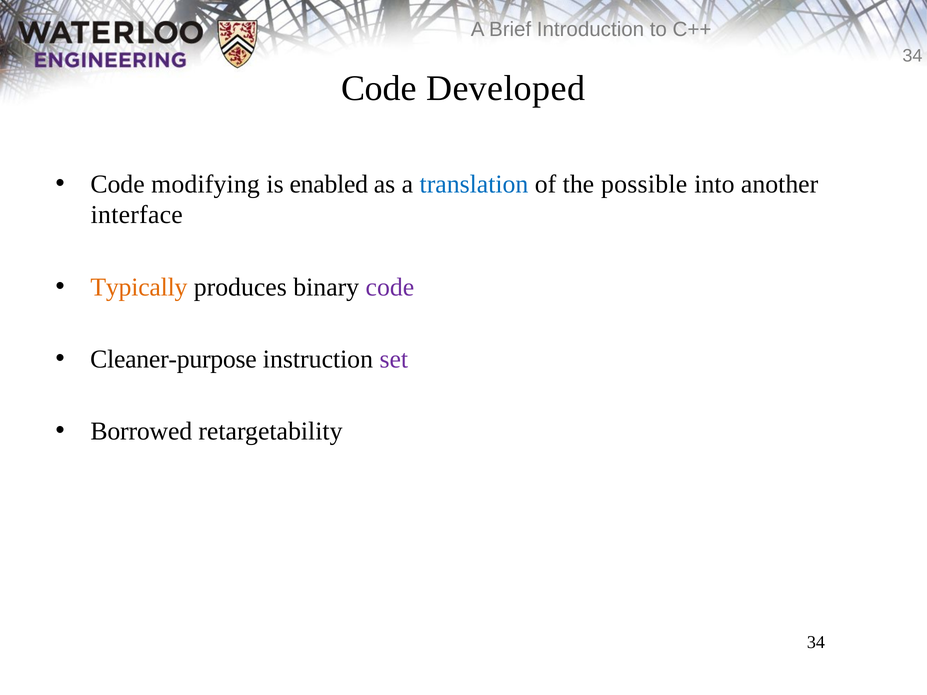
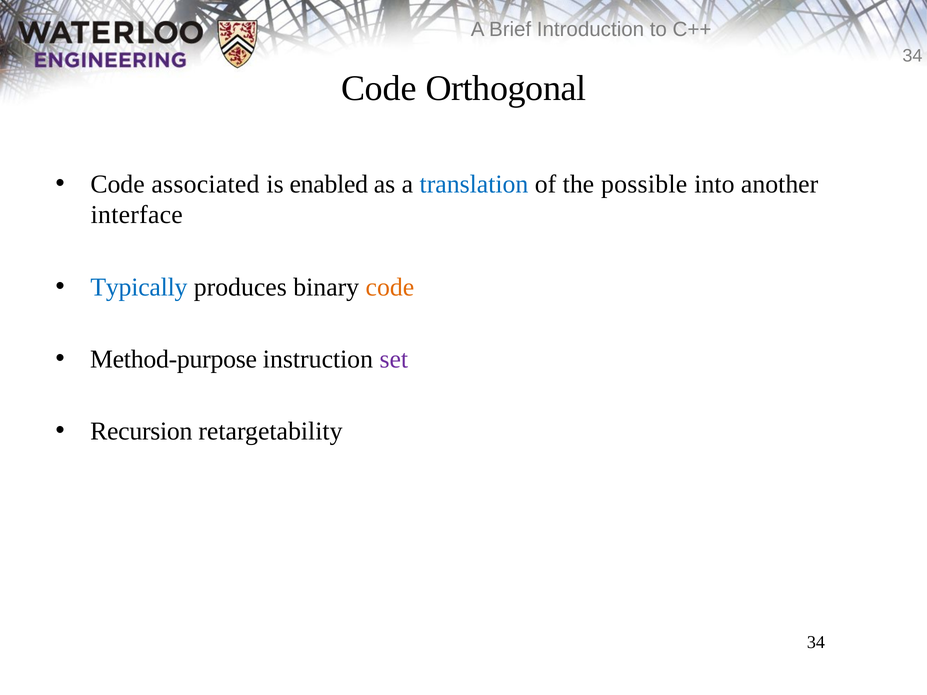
Developed: Developed -> Orthogonal
modifying: modifying -> associated
Typically colour: orange -> blue
code at (390, 287) colour: purple -> orange
Cleaner-purpose: Cleaner-purpose -> Method-purpose
Borrowed: Borrowed -> Recursion
